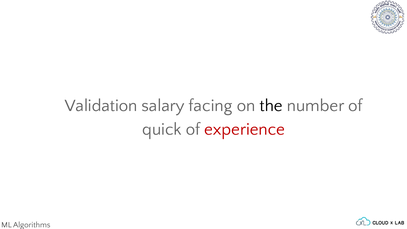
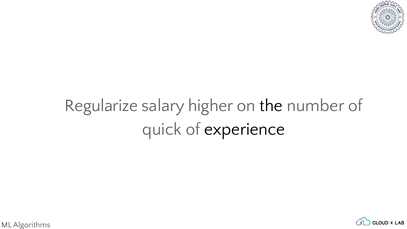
Validation: Validation -> Regularize
facing: facing -> higher
experience colour: red -> black
